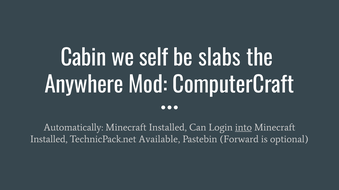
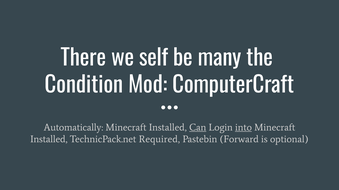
Cabin: Cabin -> There
slabs: slabs -> many
Anywhere: Anywhere -> Condition
Can underline: none -> present
Available: Available -> Required
